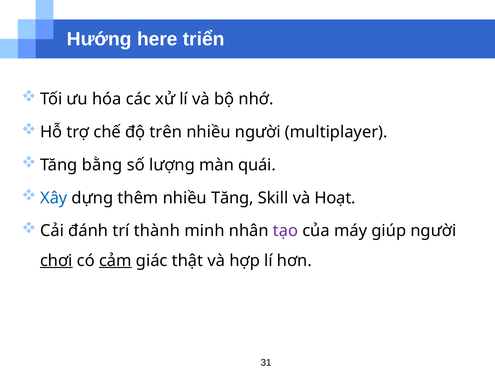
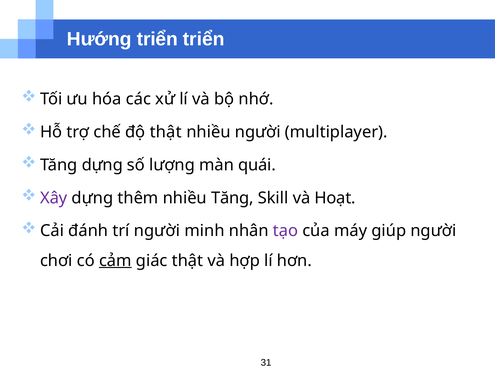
Hướng here: here -> triển
độ trên: trên -> thật
Tăng bằng: bằng -> dựng
Xây colour: blue -> purple
trí thành: thành -> người
chơi underline: present -> none
